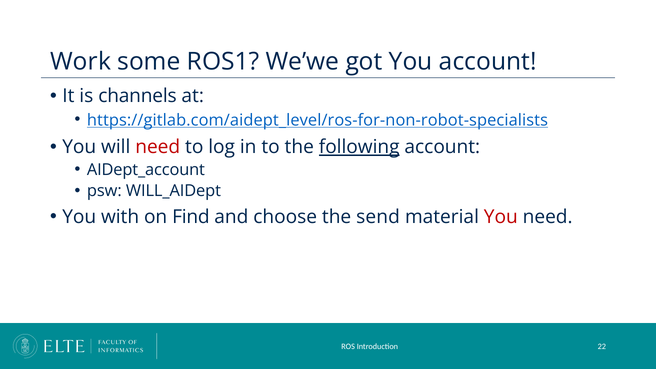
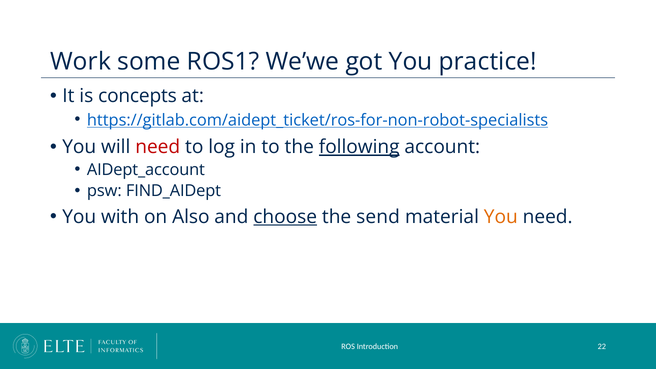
You account: account -> practice
channels: channels -> concepts
https://gitlab.com/aidept_level/ros-for-non-robot-specialists: https://gitlab.com/aidept_level/ros-for-non-robot-specialists -> https://gitlab.com/aidept_ticket/ros-for-non-robot-specialists
WILL_AIDept: WILL_AIDept -> FIND_AIDept
Find: Find -> Also
choose underline: none -> present
You at (501, 217) colour: red -> orange
